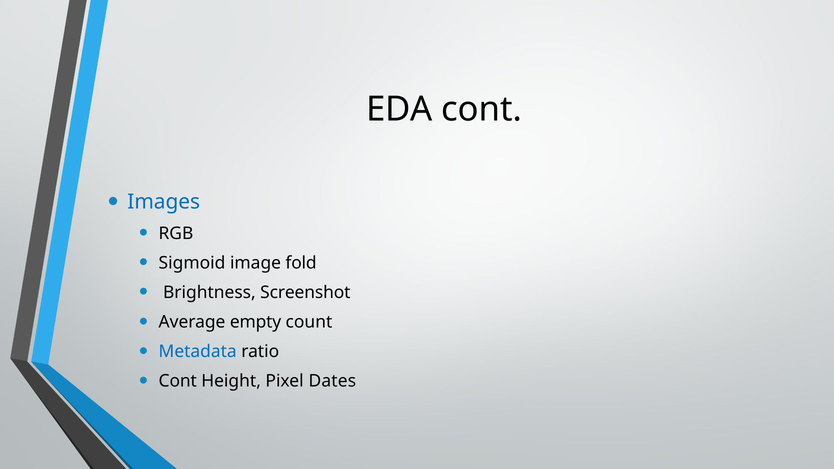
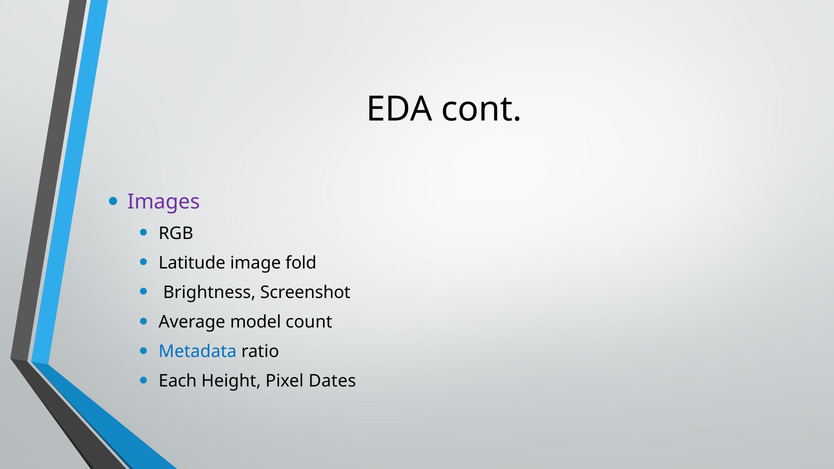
Images colour: blue -> purple
Sigmoid: Sigmoid -> Latitude
empty: empty -> model
Cont at (178, 381): Cont -> Each
